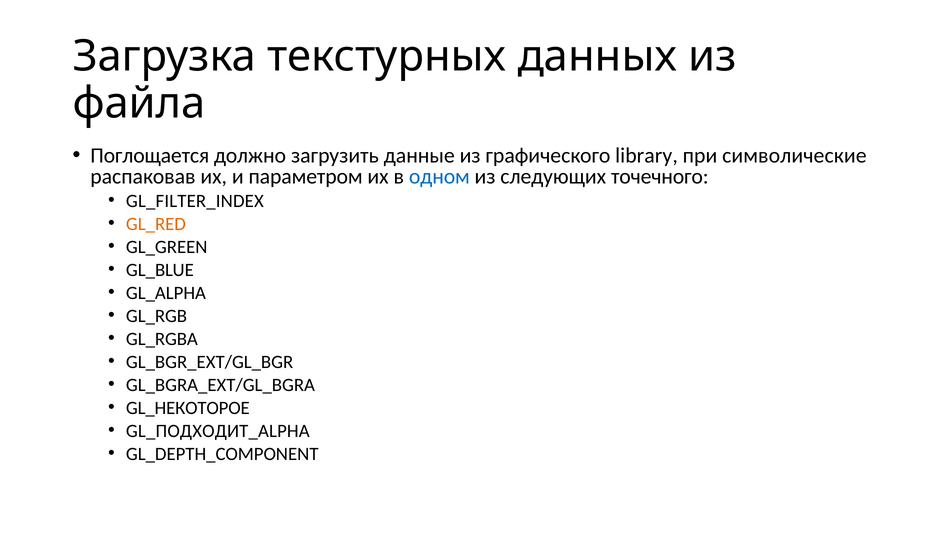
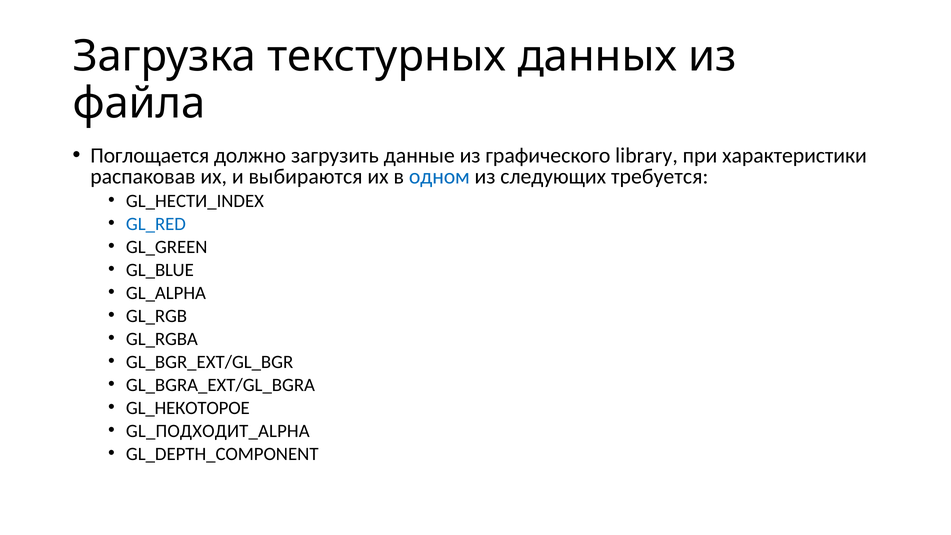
символические: символические -> характеристики
параметром: параметром -> выбираются
точечного: точечного -> требуется
GL_FILTER_INDEX: GL_FILTER_INDEX -> GL_НЕСТИ_INDEX
GL_RED colour: orange -> blue
